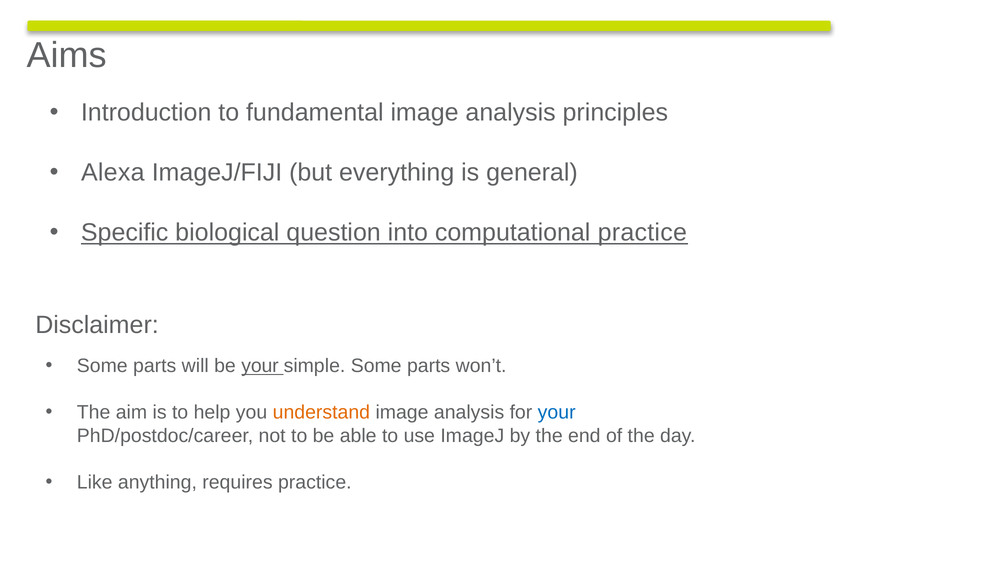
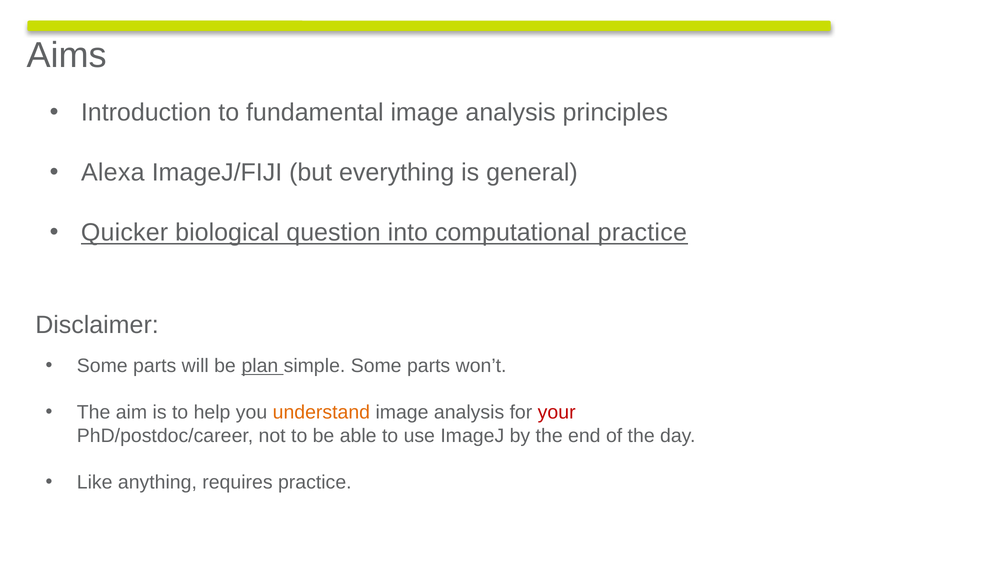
Specific: Specific -> Quicker
be your: your -> plan
your at (557, 413) colour: blue -> red
